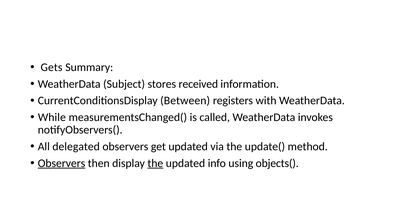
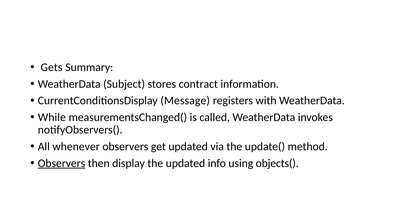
received: received -> contract
Between: Between -> Message
delegated: delegated -> whenever
the at (155, 163) underline: present -> none
